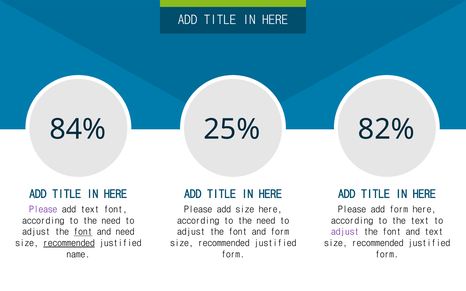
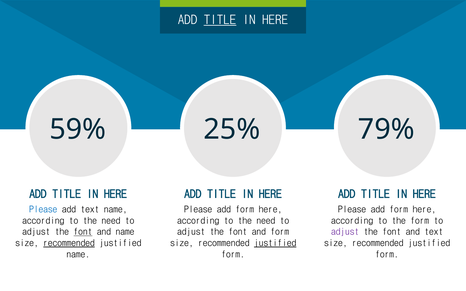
TITLE at (220, 20) underline: none -> present
84%: 84% -> 59%
82%: 82% -> 79%
Please at (43, 210) colour: purple -> blue
text font: font -> name
size at (245, 210): size -> form
the text: text -> form
and need: need -> name
justified at (275, 243) underline: none -> present
